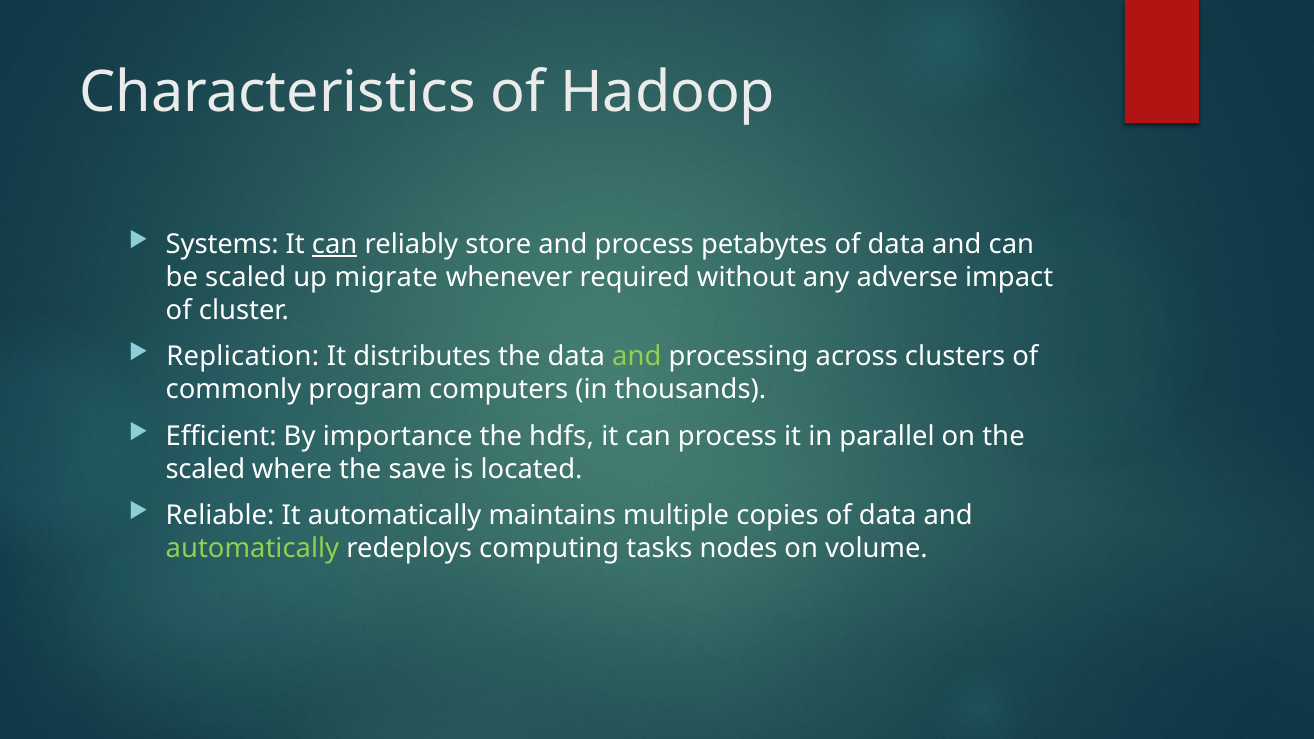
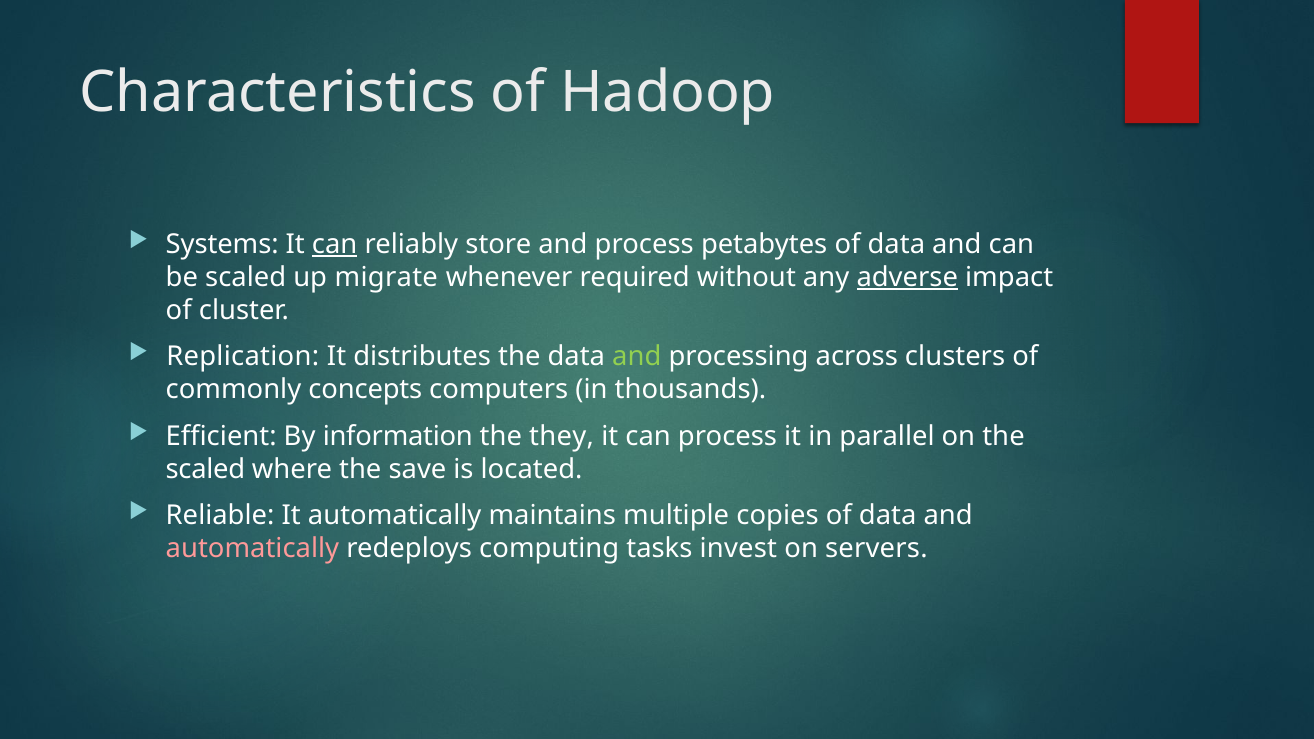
adverse underline: none -> present
program: program -> concepts
importance: importance -> information
hdfs: hdfs -> they
automatically at (252, 549) colour: light green -> pink
nodes: nodes -> invest
volume: volume -> servers
